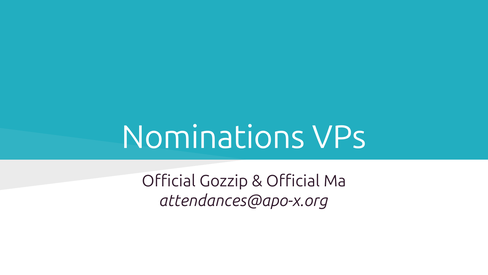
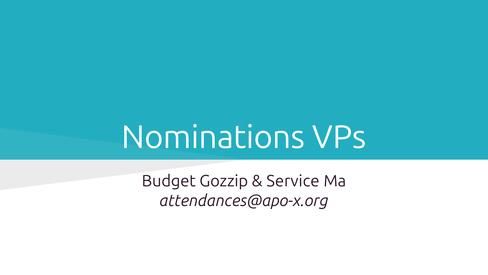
Official at (169, 181): Official -> Budget
Official at (293, 181): Official -> Service
